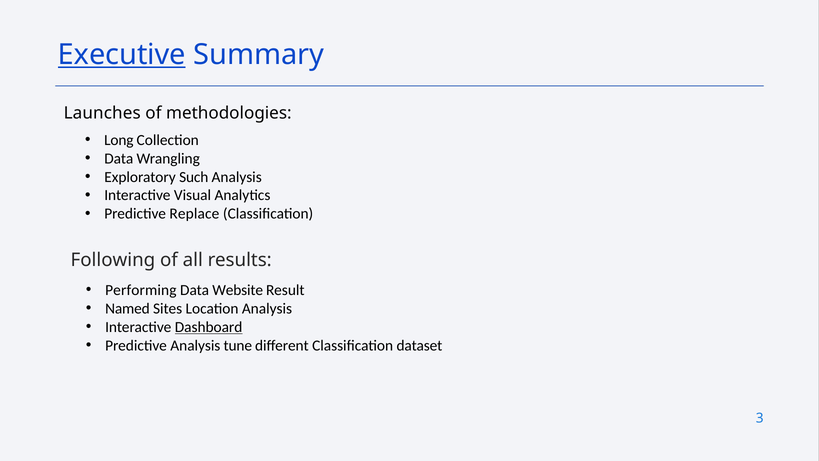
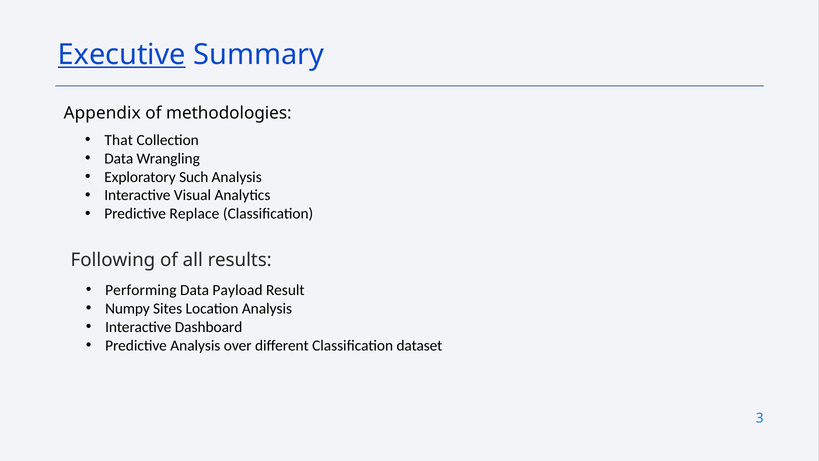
Launches: Launches -> Appendix
Long: Long -> That
Website: Website -> Payload
Named: Named -> Numpy
Dashboard underline: present -> none
tune: tune -> over
